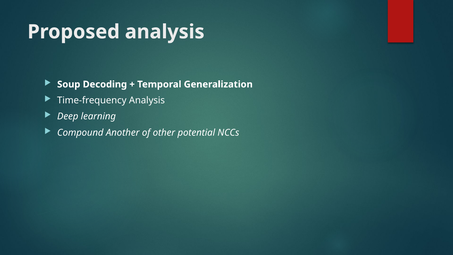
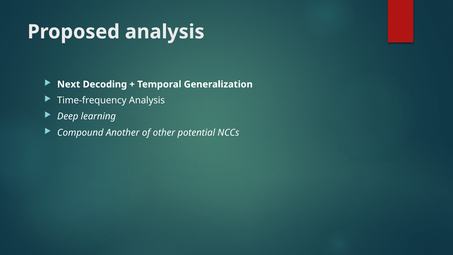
Soup: Soup -> Next
